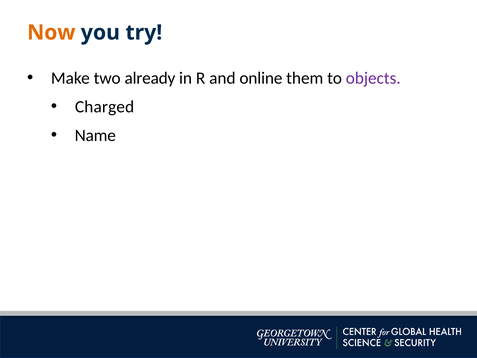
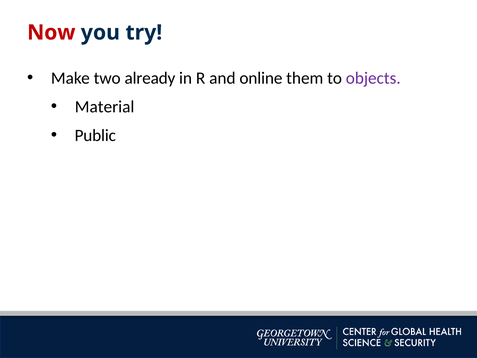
Now colour: orange -> red
Charged: Charged -> Material
Name: Name -> Public
